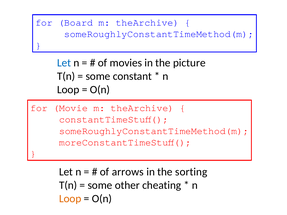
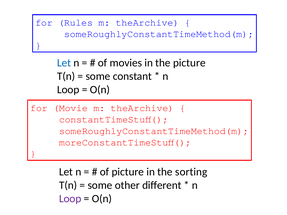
Board: Board -> Rules
of arrows: arrows -> picture
cheating: cheating -> different
Loop at (70, 199) colour: orange -> purple
